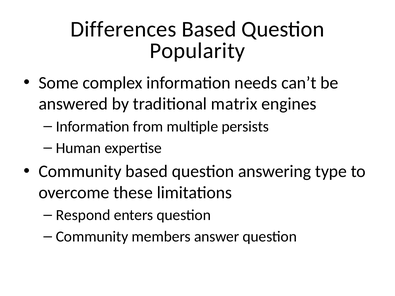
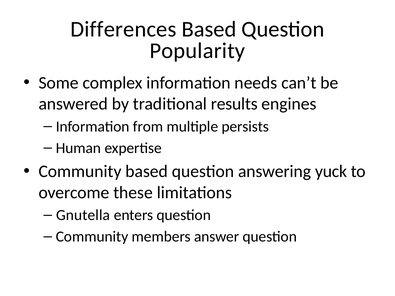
matrix: matrix -> results
type: type -> yuck
Respond: Respond -> Gnutella
